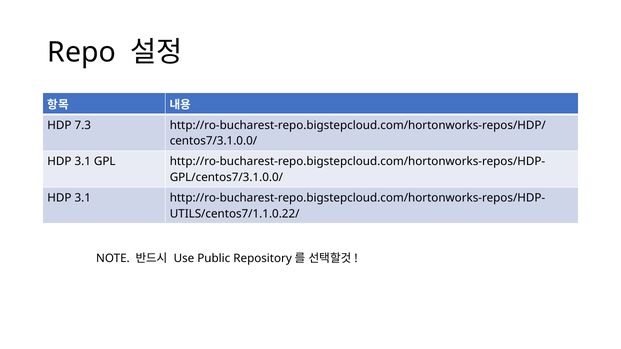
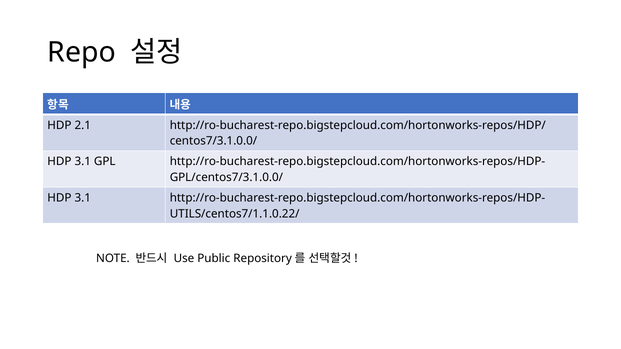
7.3: 7.3 -> 2.1
